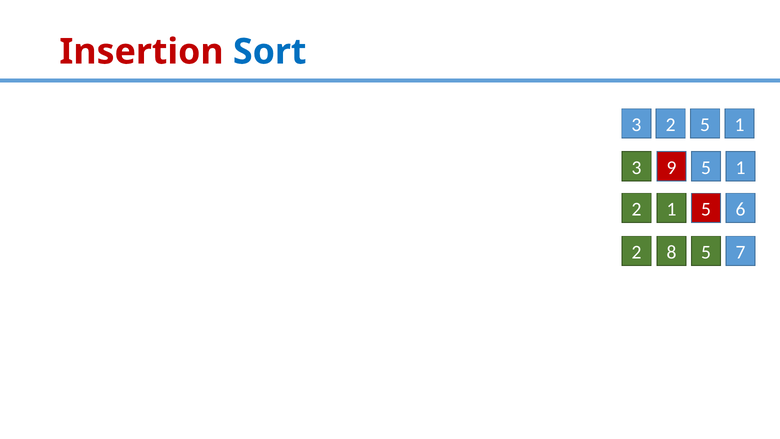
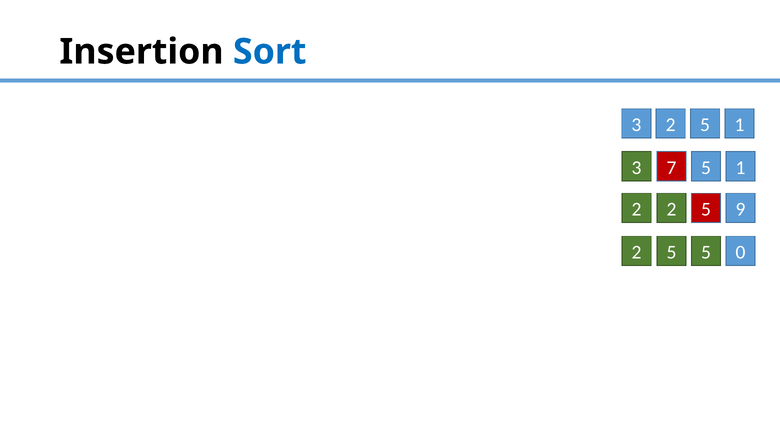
Insertion colour: red -> black
9: 9 -> 7
2 1: 1 -> 2
6: 6 -> 9
8 at (672, 252): 8 -> 5
7: 7 -> 0
